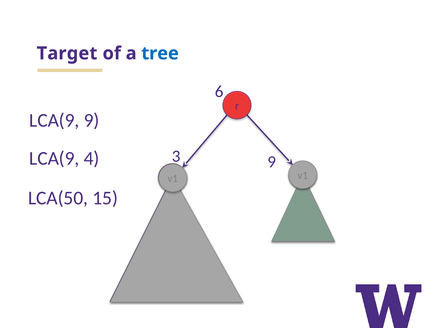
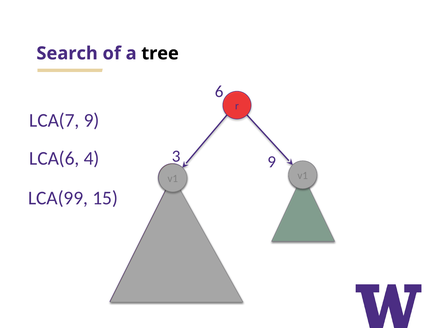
Target: Target -> Search
tree colour: blue -> black
LCA(9 at (54, 120): LCA(9 -> LCA(7
LCA(9 at (54, 158): LCA(9 -> LCA(6
LCA(50: LCA(50 -> LCA(99
